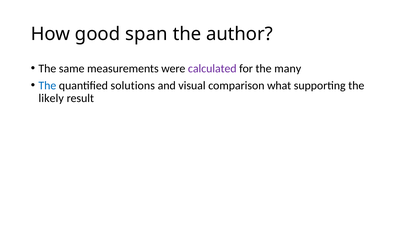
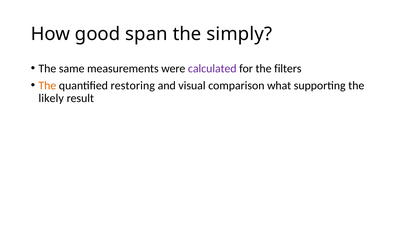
author: author -> simply
many: many -> filters
The at (47, 85) colour: blue -> orange
solutions: solutions -> restoring
